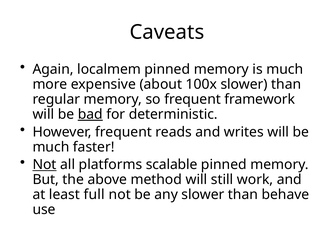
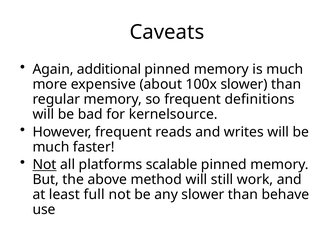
localmem: localmem -> additional
framework: framework -> definitions
bad underline: present -> none
deterministic: deterministic -> kernelsource
